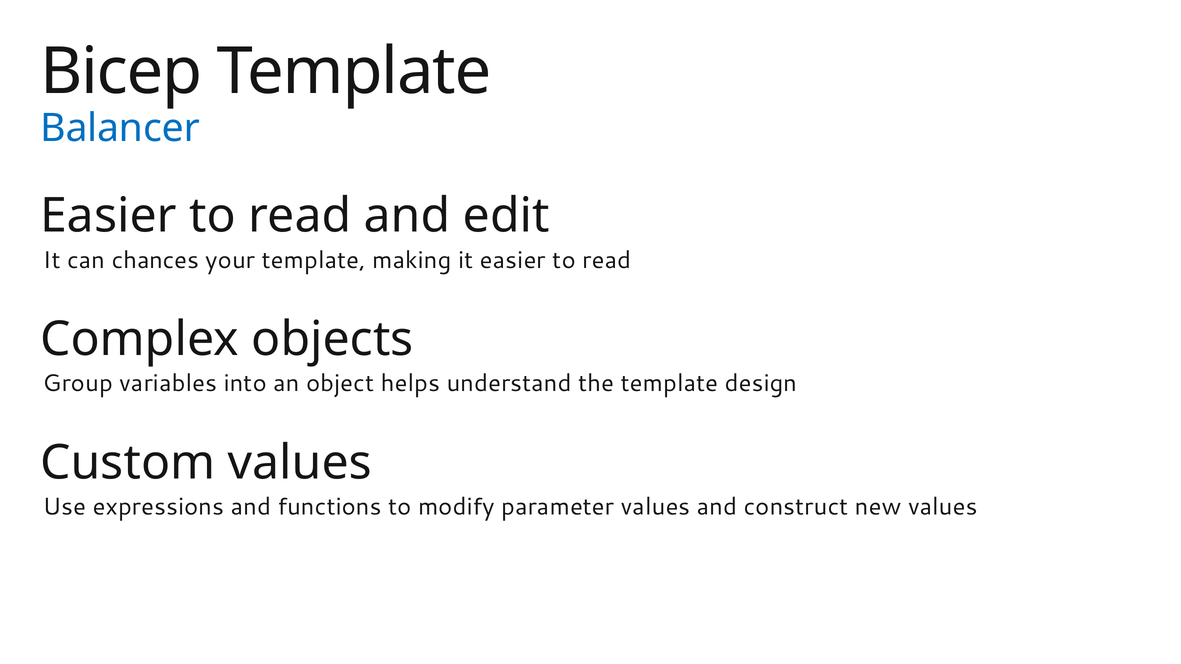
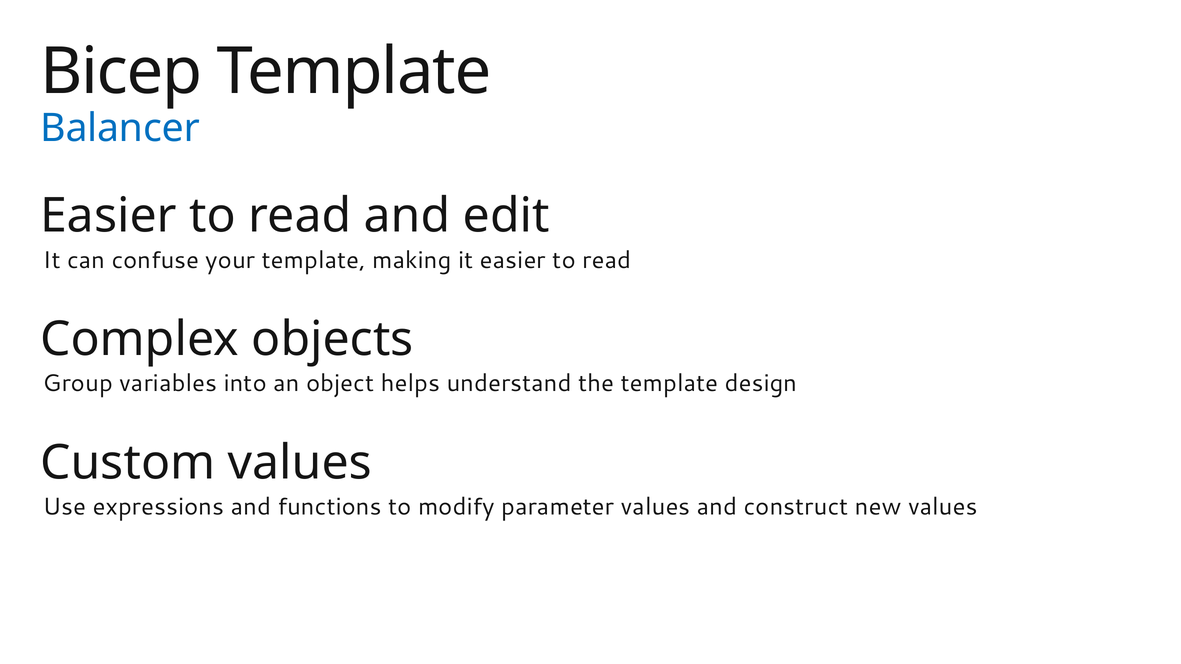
chances: chances -> confuse
